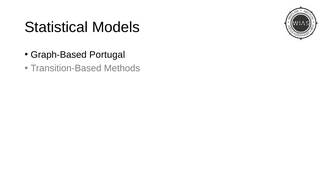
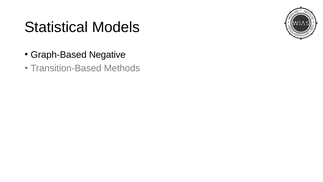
Portugal: Portugal -> Negative
